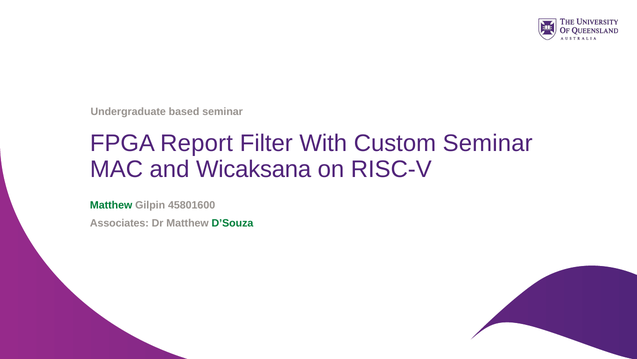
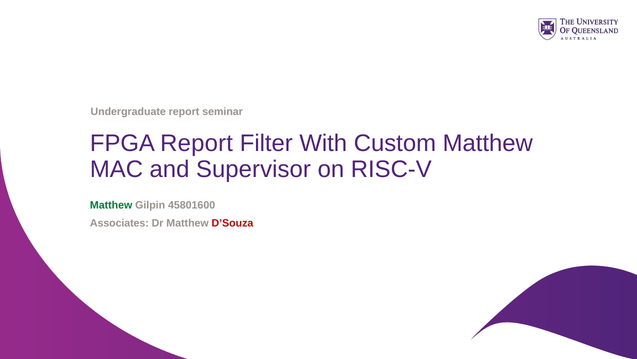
Undergraduate based: based -> report
Custom Seminar: Seminar -> Matthew
Wicaksana: Wicaksana -> Supervisor
D’Souza colour: green -> red
